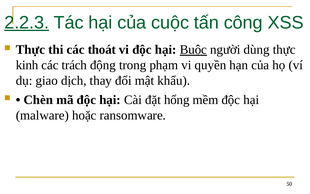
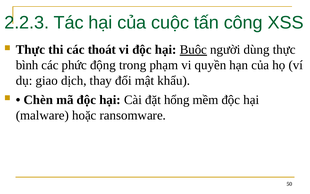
2.2.3 underline: present -> none
kinh: kinh -> bình
trách: trách -> phức
